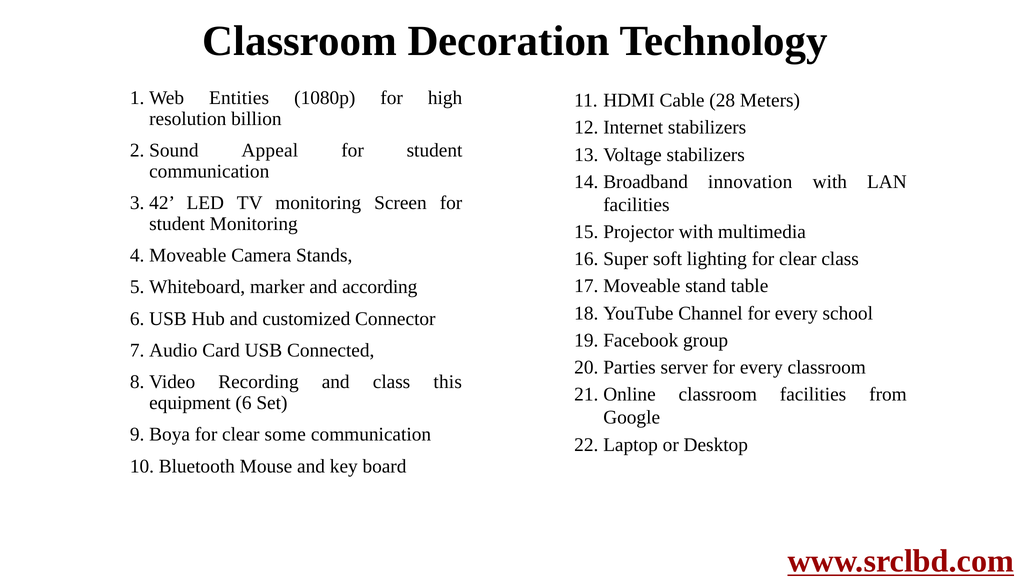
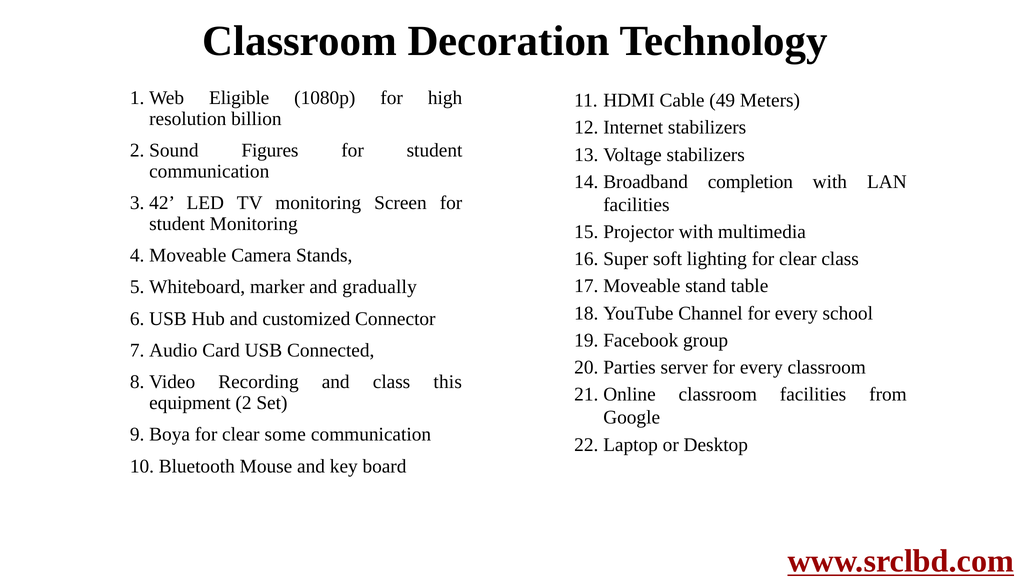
Entities: Entities -> Eligible
28: 28 -> 49
Appeal: Appeal -> Figures
innovation: innovation -> completion
according: according -> gradually
6: 6 -> 2
